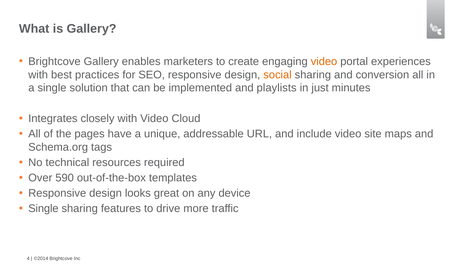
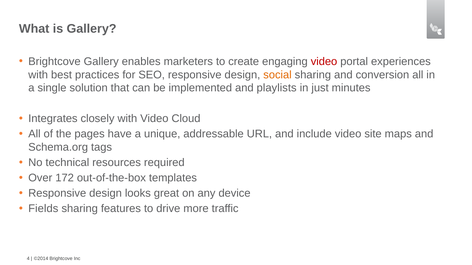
video at (324, 62) colour: orange -> red
590: 590 -> 172
Single at (43, 209): Single -> Fields
